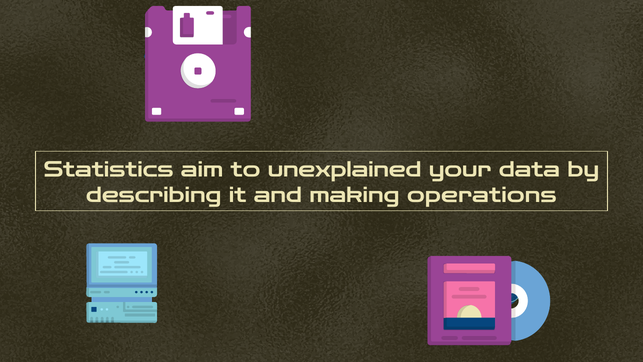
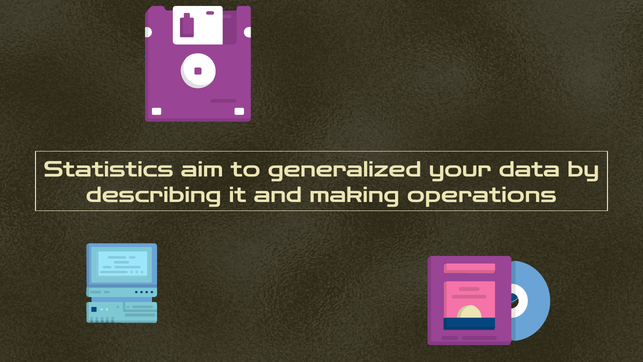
unexplained: unexplained -> generalized
